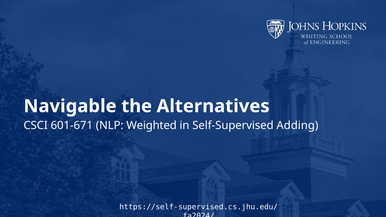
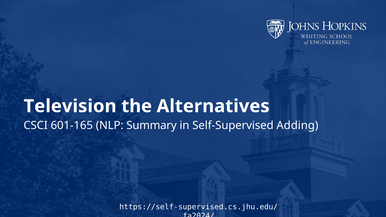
Navigable: Navigable -> Television
601-671: 601-671 -> 601-165
Weighted: Weighted -> Summary
